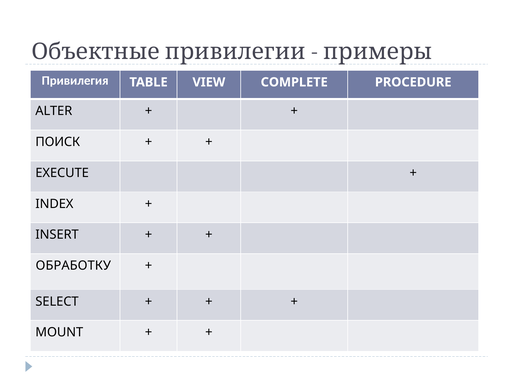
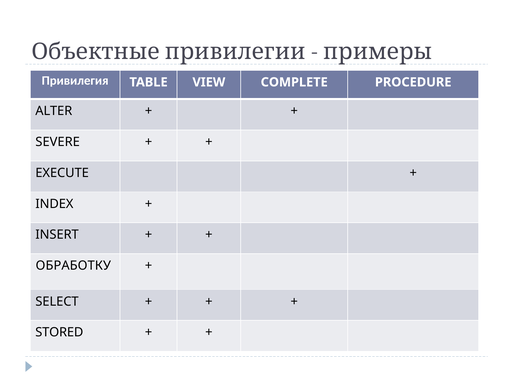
ПОИСК: ПОИСК -> SEVERE
MOUNT: MOUNT -> STORED
